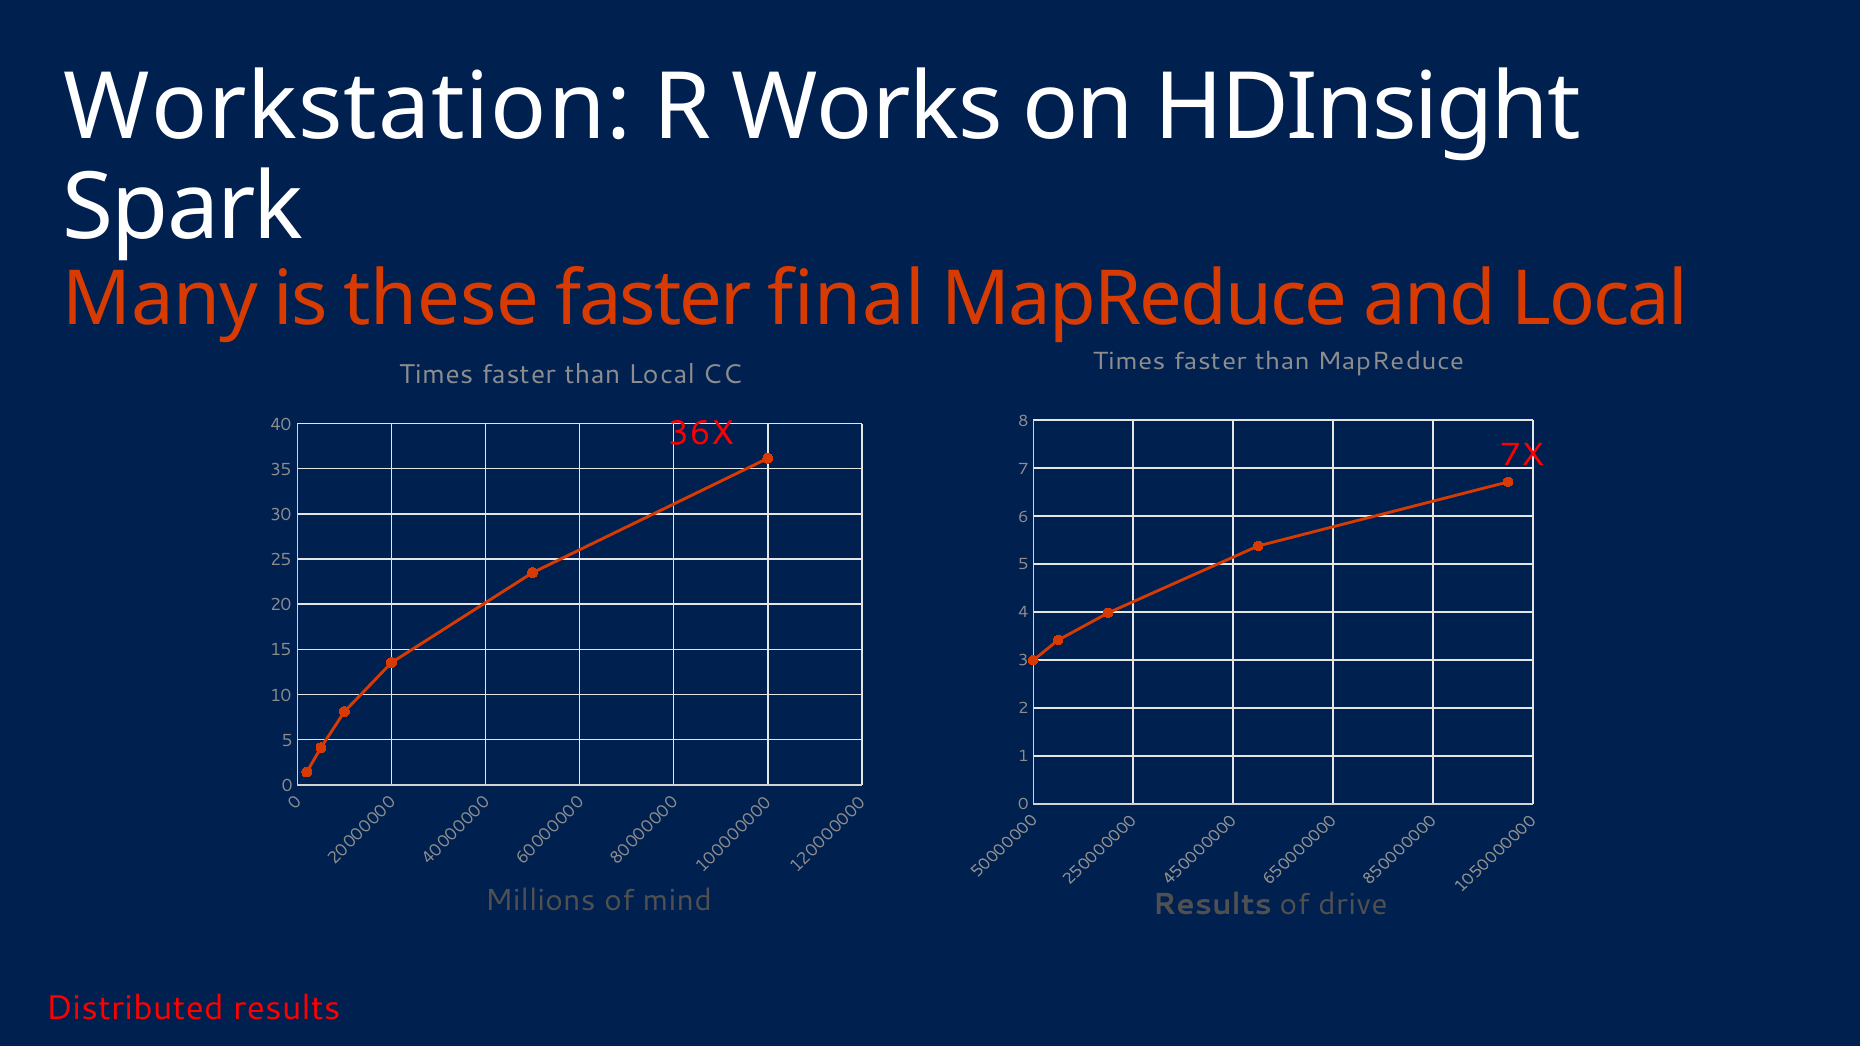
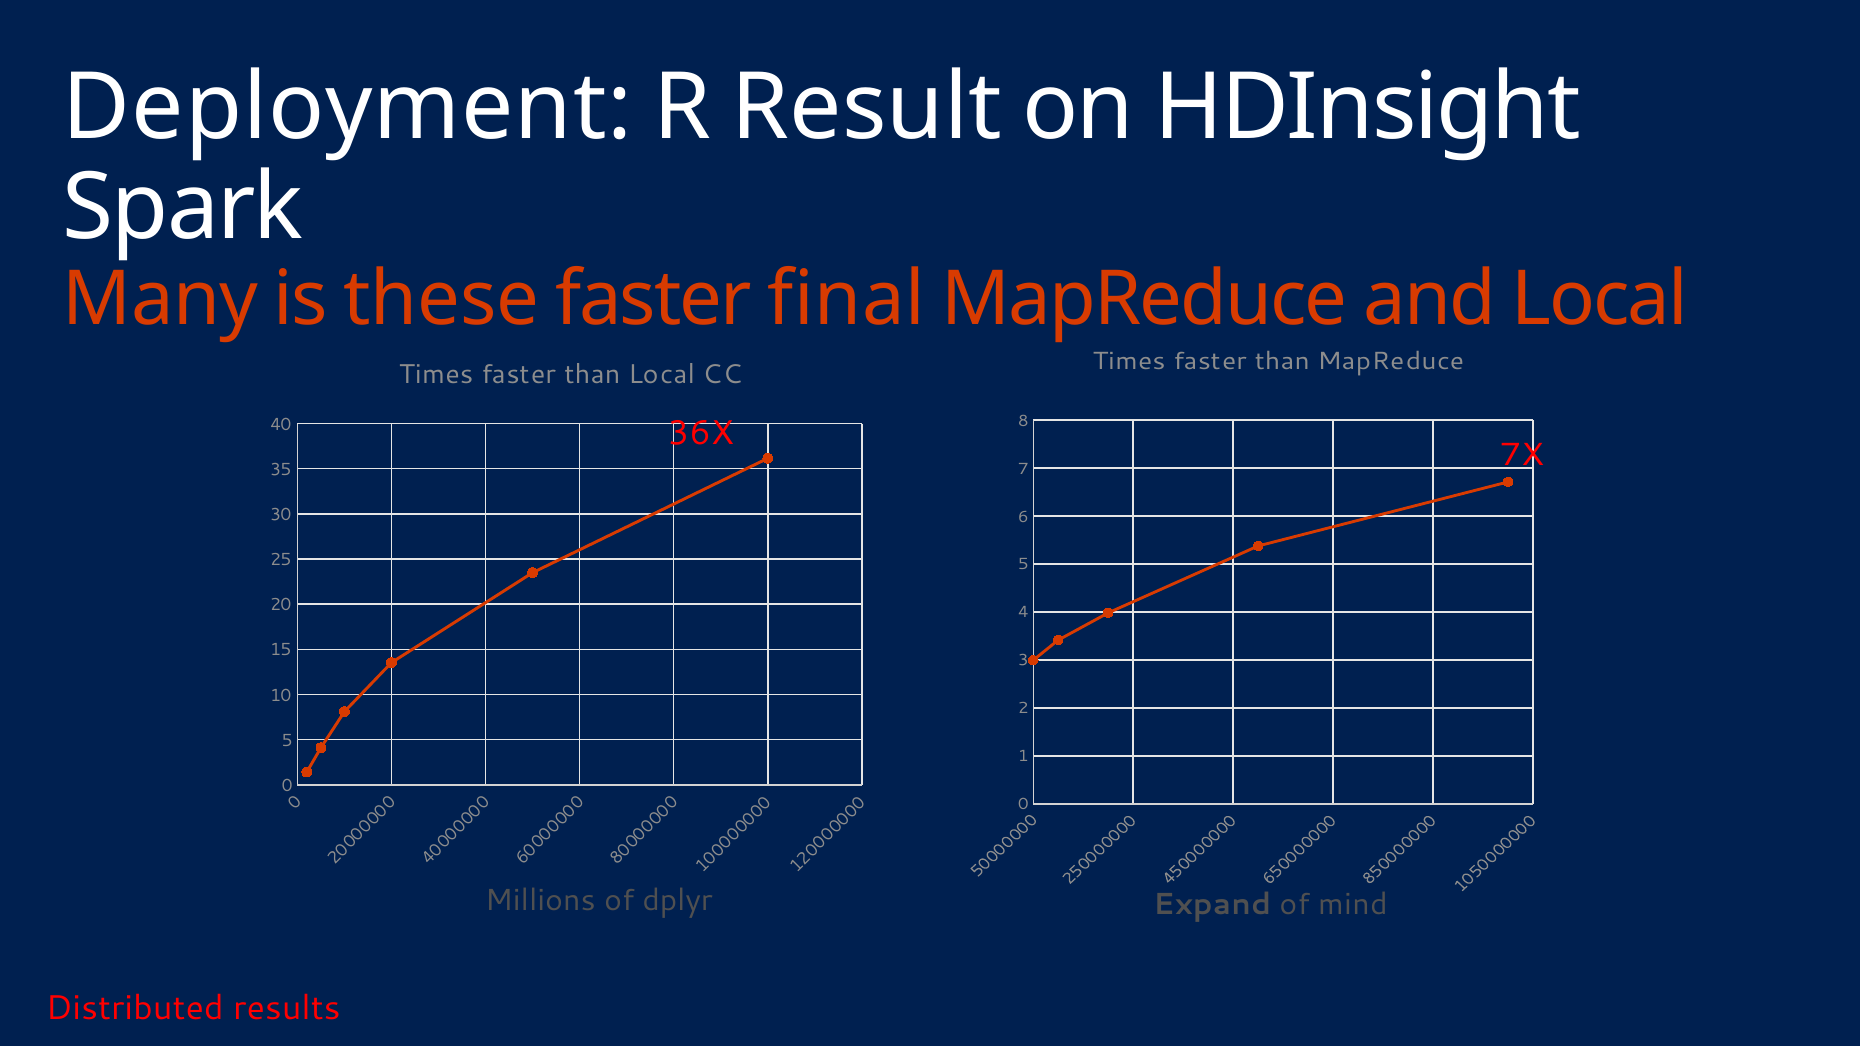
Workstation: Workstation -> Deployment
Works: Works -> Result
mind: mind -> dplyr
Results at (1212, 905): Results -> Expand
drive: drive -> mind
